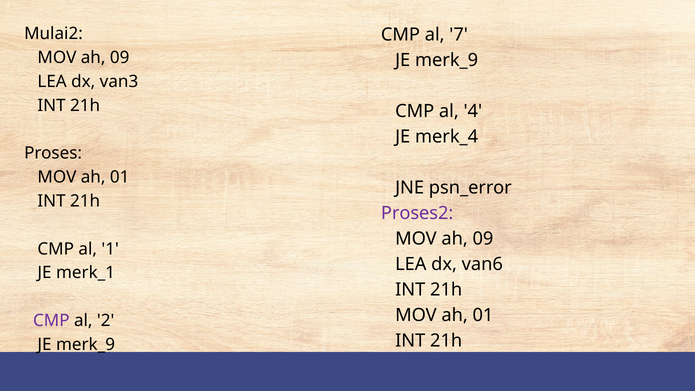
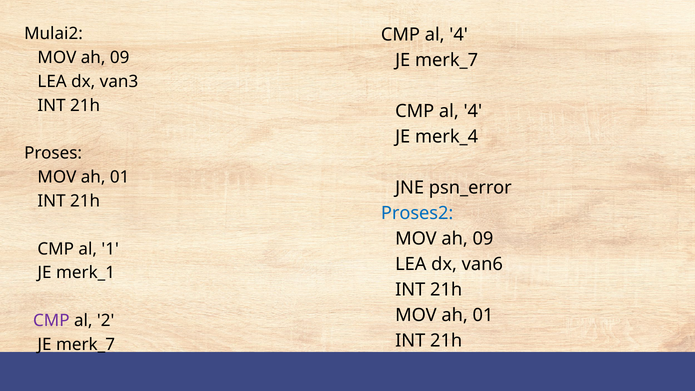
7 at (459, 35): 7 -> 4
merk_9 at (447, 60): merk_9 -> merk_7
Proses2 colour: purple -> blue
merk_9 at (86, 345): merk_9 -> merk_7
